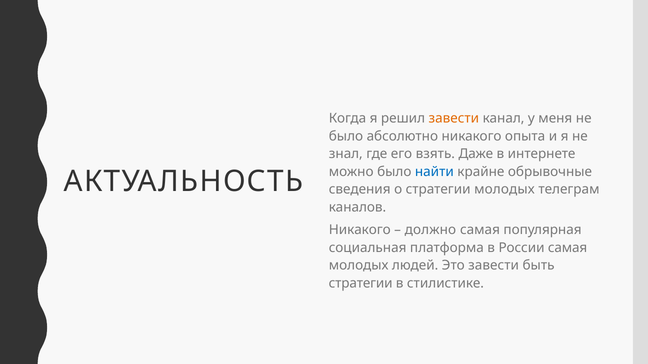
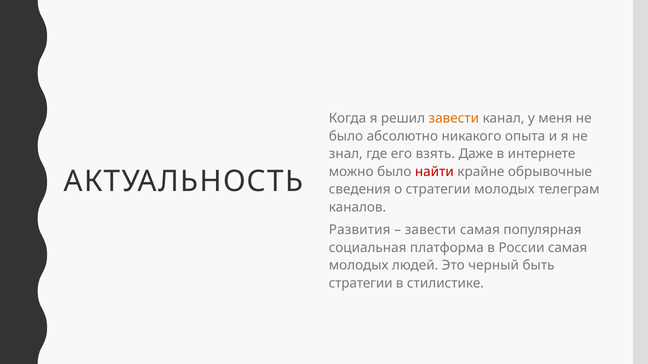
найти colour: blue -> red
Никакого at (360, 230): Никакого -> Развития
должно at (430, 230): должно -> завести
Это завести: завести -> черный
